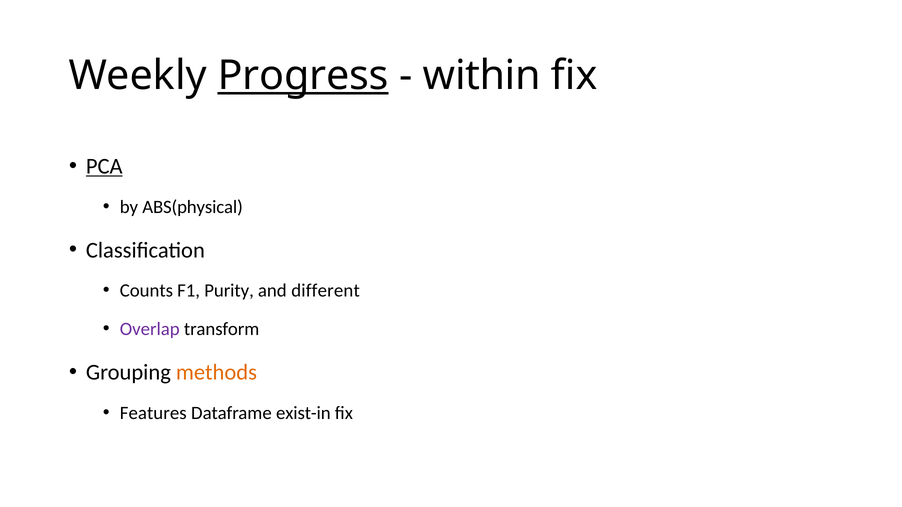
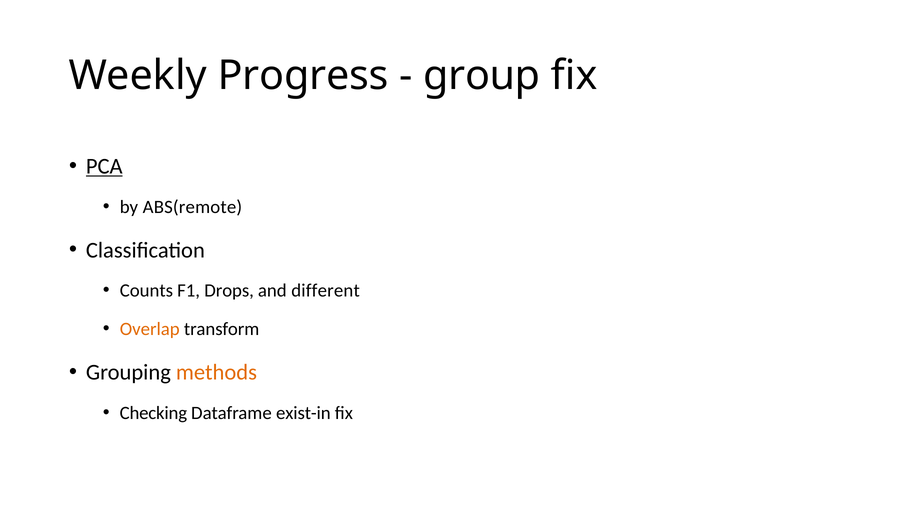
Progress underline: present -> none
within: within -> group
ABS(physical: ABS(physical -> ABS(remote
Purity: Purity -> Drops
Overlap colour: purple -> orange
Features: Features -> Checking
